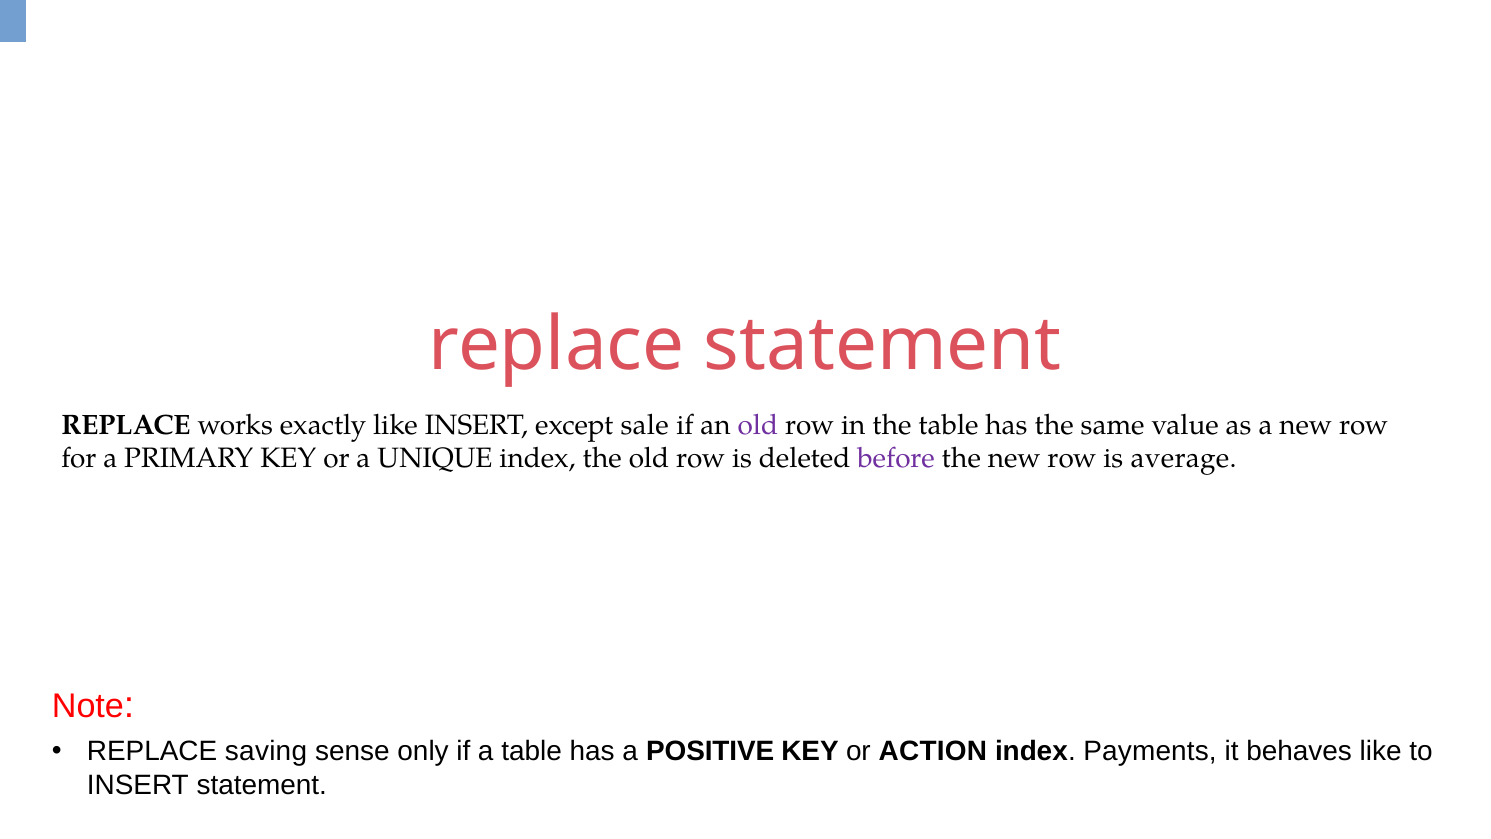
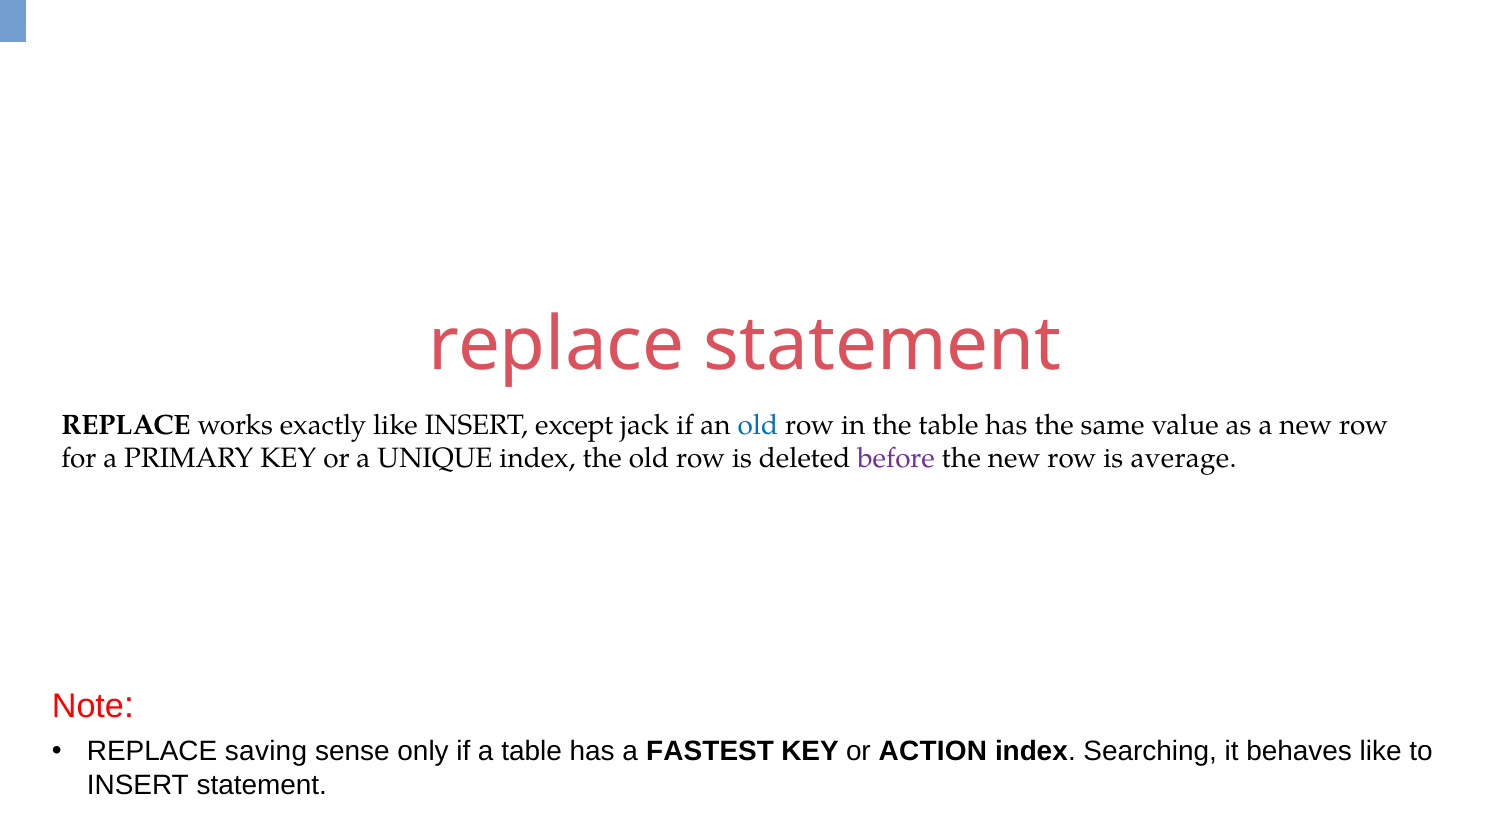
sale: sale -> jack
old at (758, 425) colour: purple -> blue
POSITIVE: POSITIVE -> FASTEST
Payments: Payments -> Searching
